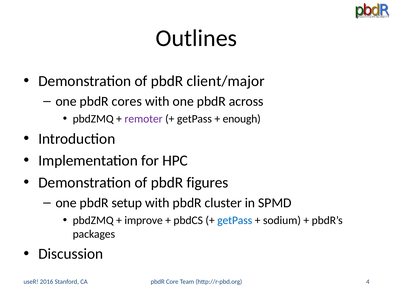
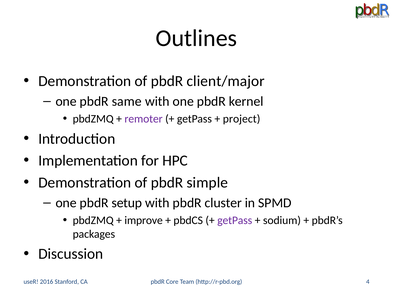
cores: cores -> same
across: across -> kernel
enough: enough -> project
figures: figures -> simple
getPass at (235, 220) colour: blue -> purple
